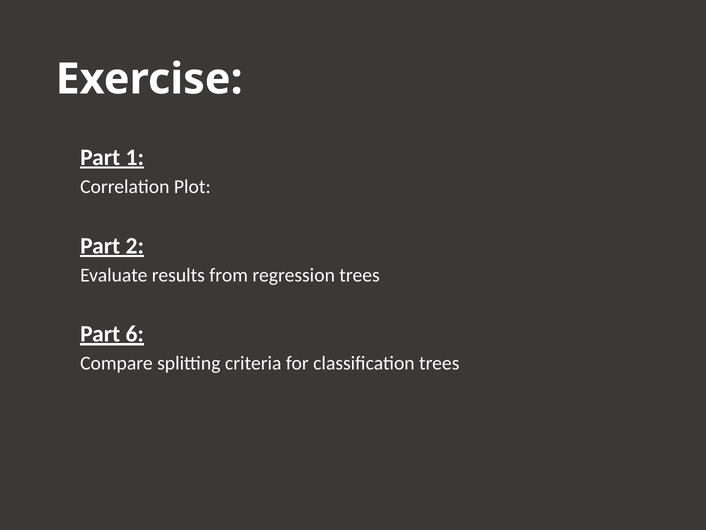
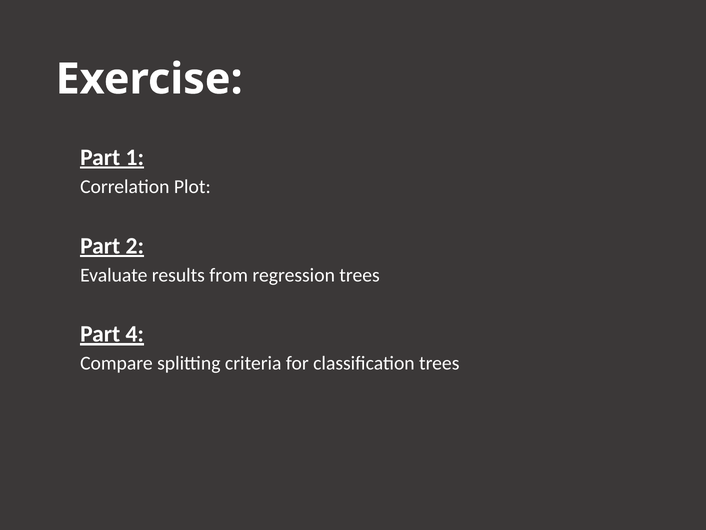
6: 6 -> 4
